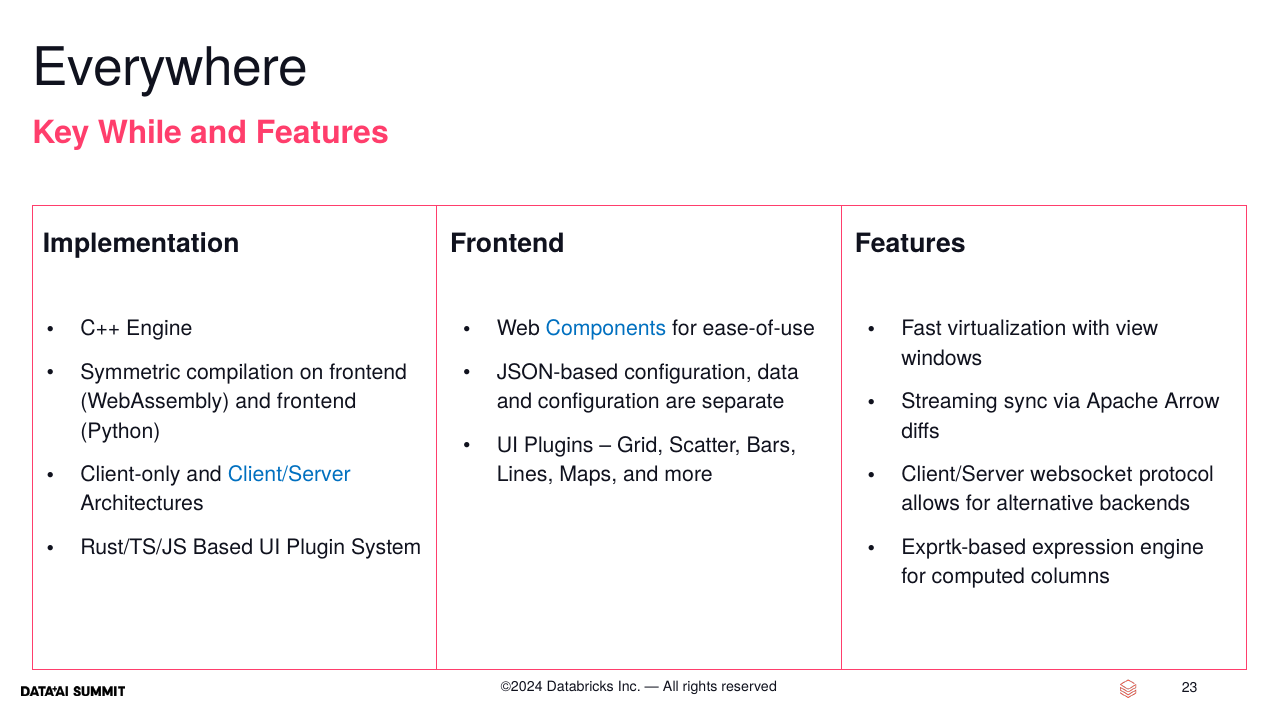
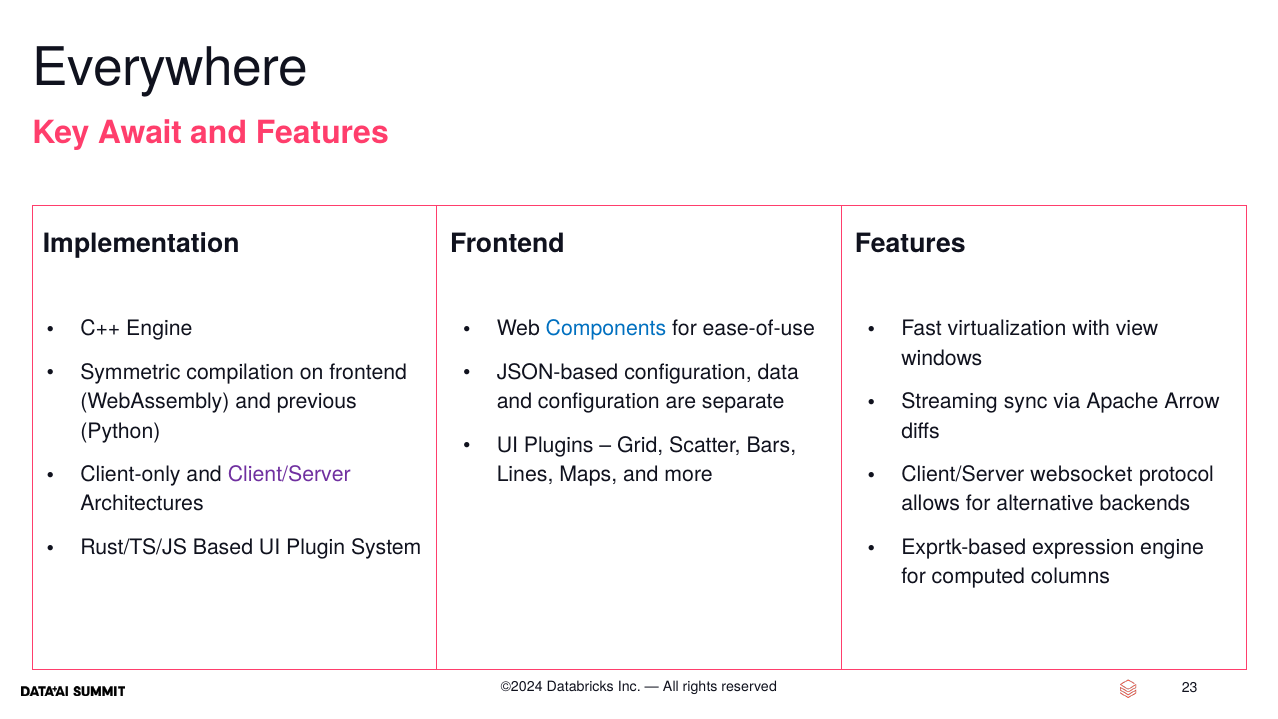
While: While -> Await
and frontend: frontend -> previous
Client/Server at (289, 474) colour: blue -> purple
